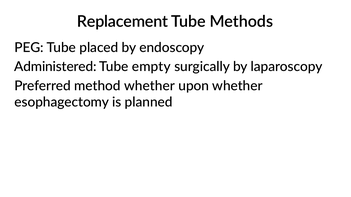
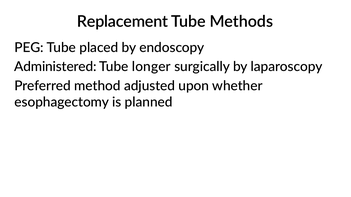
empty: empty -> longer
method whether: whether -> adjusted
